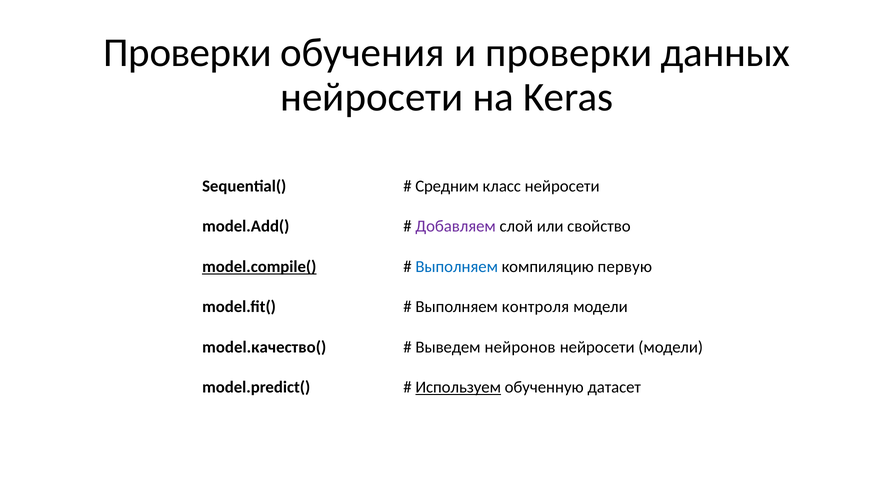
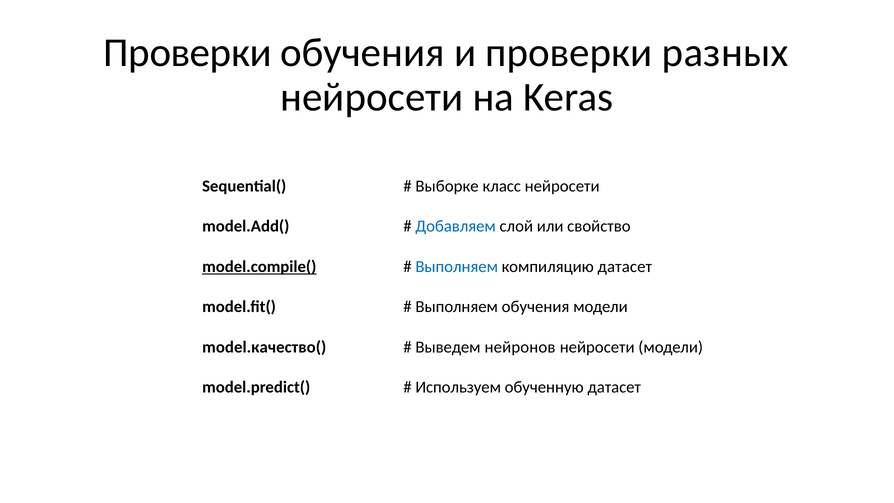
данных: данных -> разных
Средним: Средним -> Выборке
Добавляем colour: purple -> blue
компиляцию первую: первую -> датасет
Выполняем контроля: контроля -> обучения
Используем underline: present -> none
